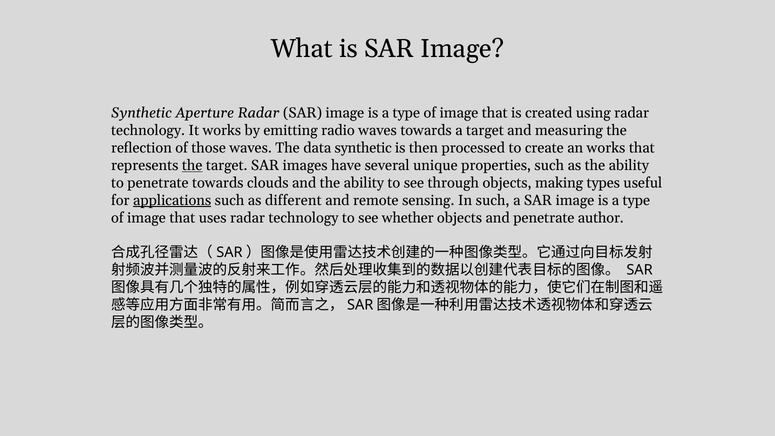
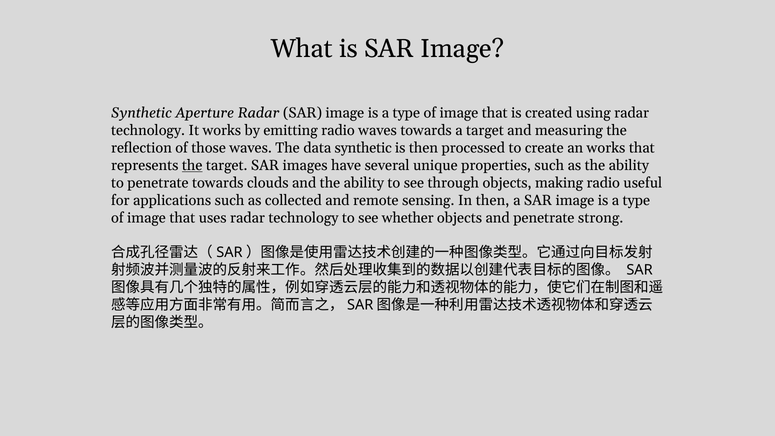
making types: types -> radio
applications underline: present -> none
different: different -> collected
In such: such -> then
author: author -> strong
